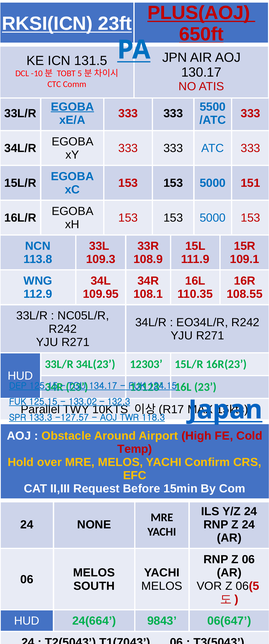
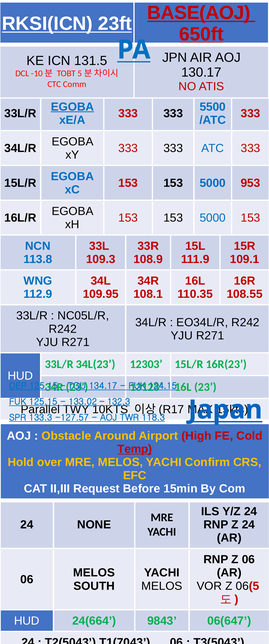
PLUS(AOJ: PLUS(AOJ -> BASE(AOJ
151: 151 -> 953
Temp underline: none -> present
